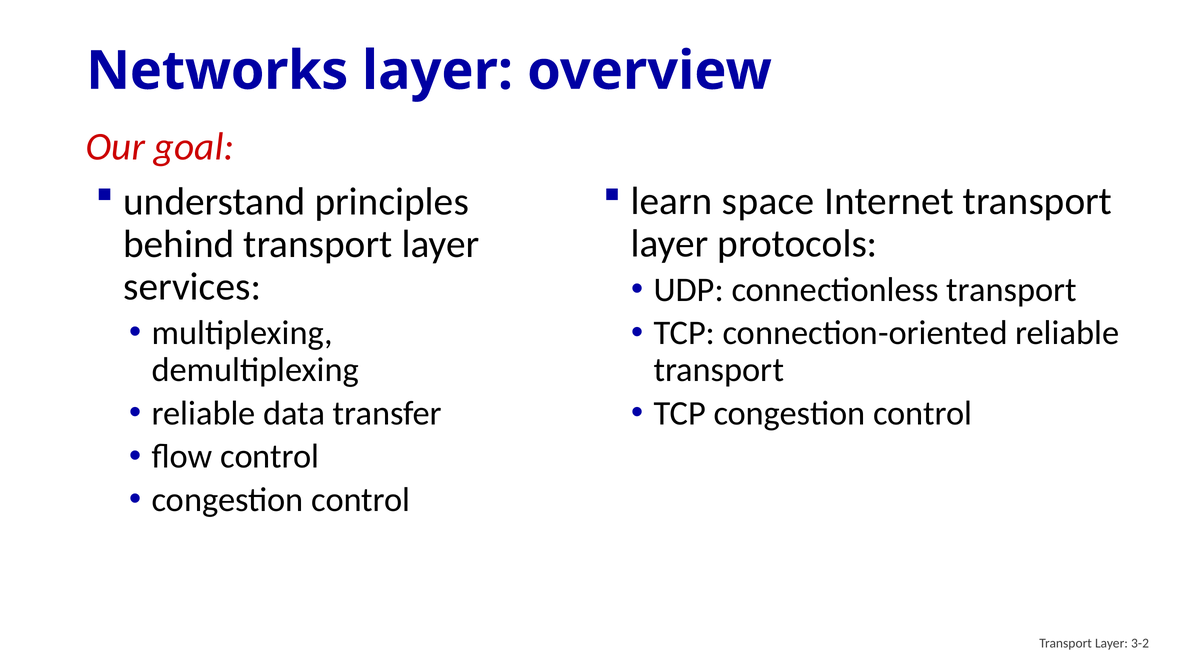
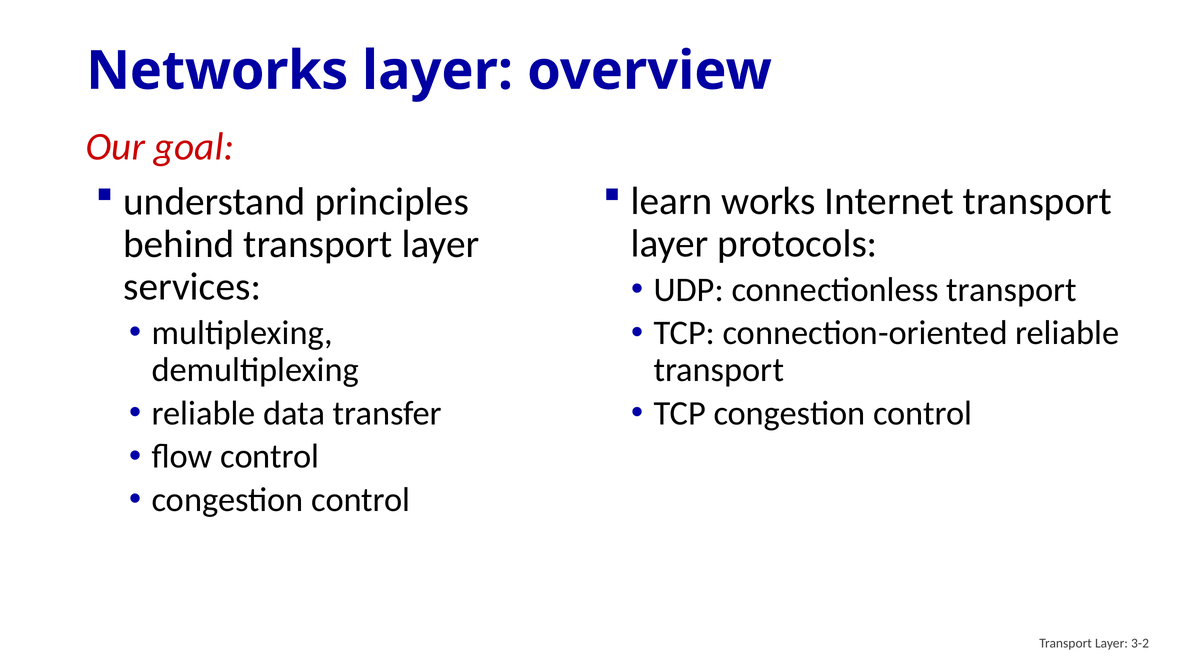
space: space -> works
